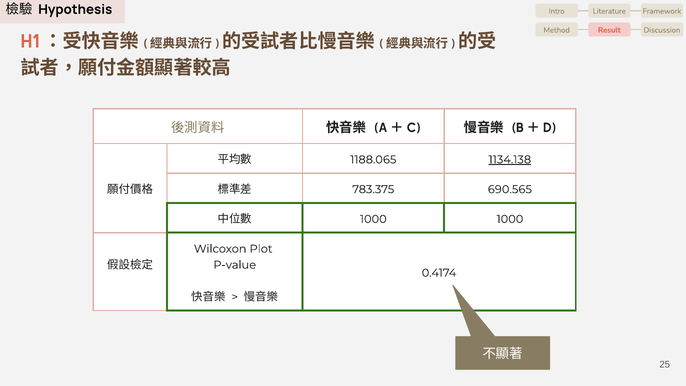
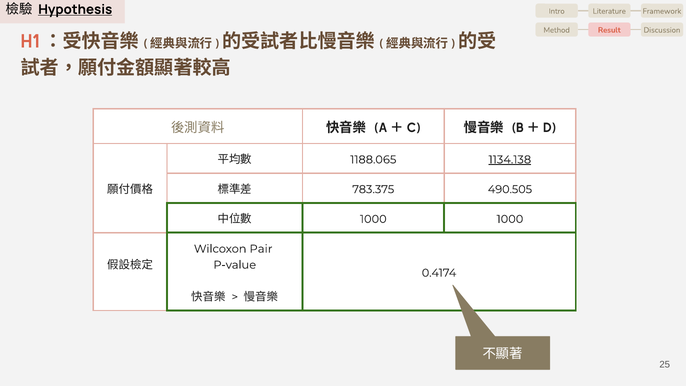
Hypothesis underline: none -> present
690.565: 690.565 -> 490.505
Plot: Plot -> Pair
